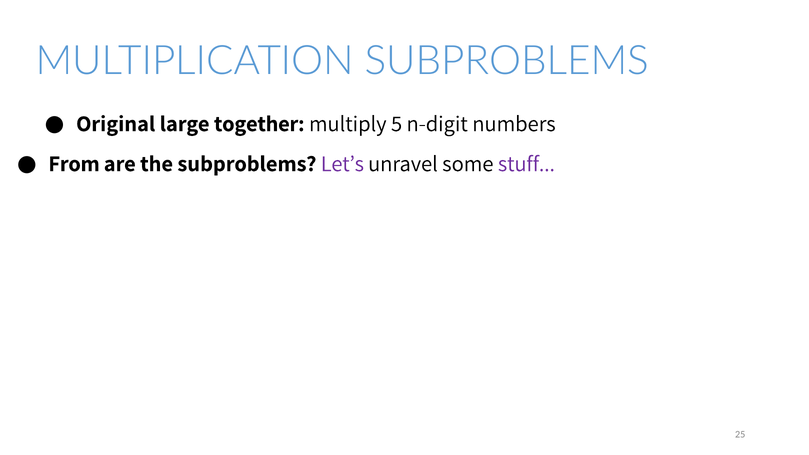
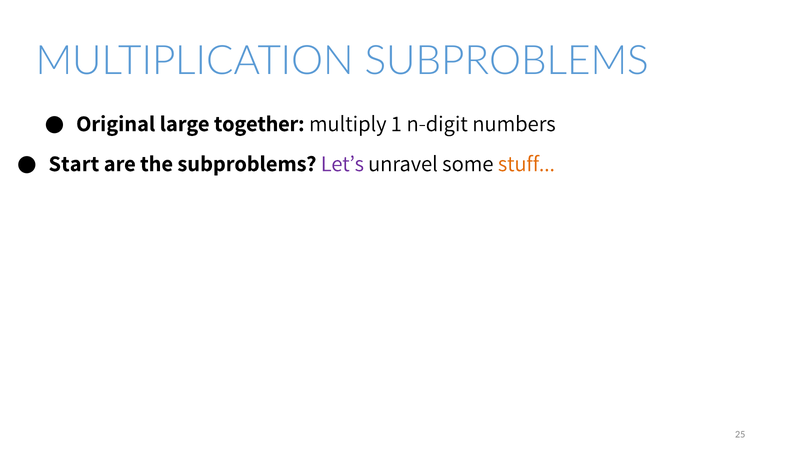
5: 5 -> 1
From: From -> Start
stuff colour: purple -> orange
